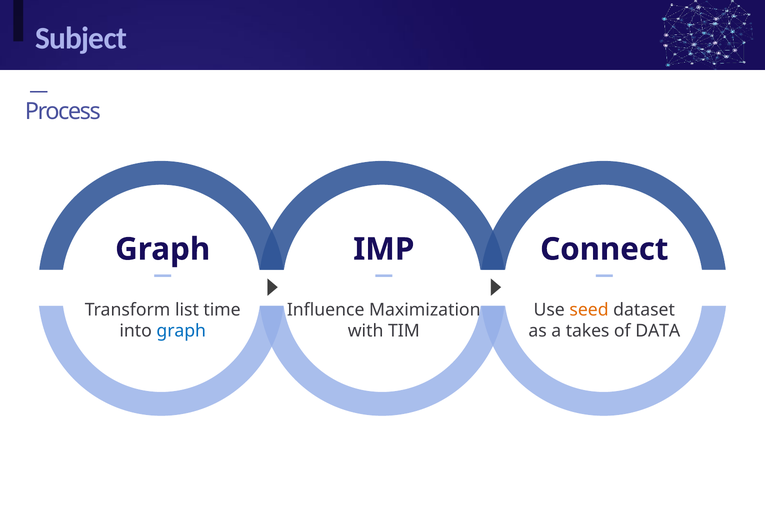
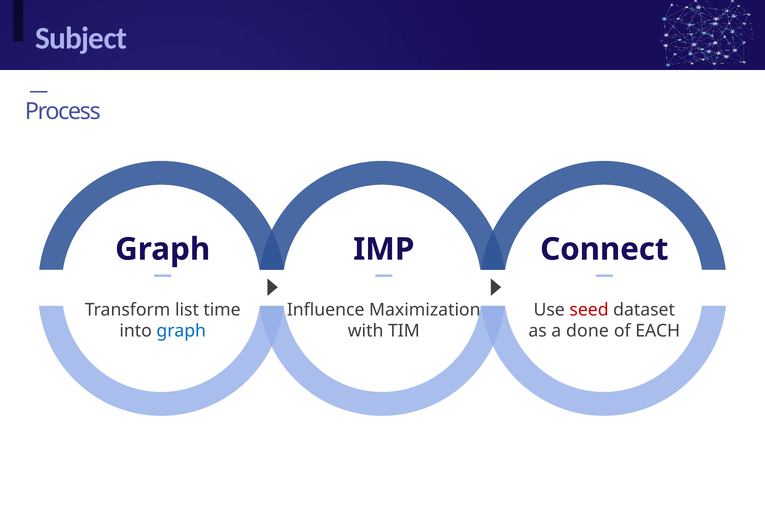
seed colour: orange -> red
takes: takes -> done
DATA: DATA -> EACH
